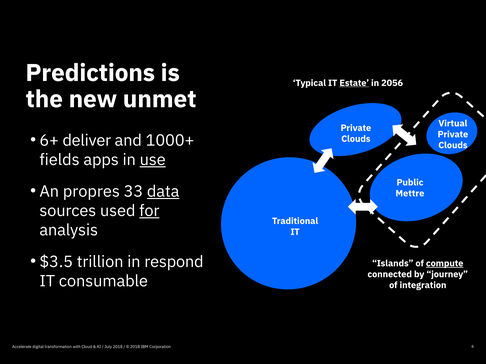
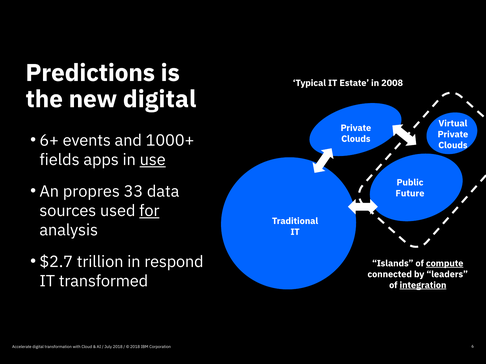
Estate underline: present -> none
2056: 2056 -> 2008
new unmet: unmet -> digital
deliver: deliver -> events
data underline: present -> none
Mettre: Mettre -> Future
$3.5: $3.5 -> $2.7
journey: journey -> leaders
consumable: consumable -> transformed
integration underline: none -> present
